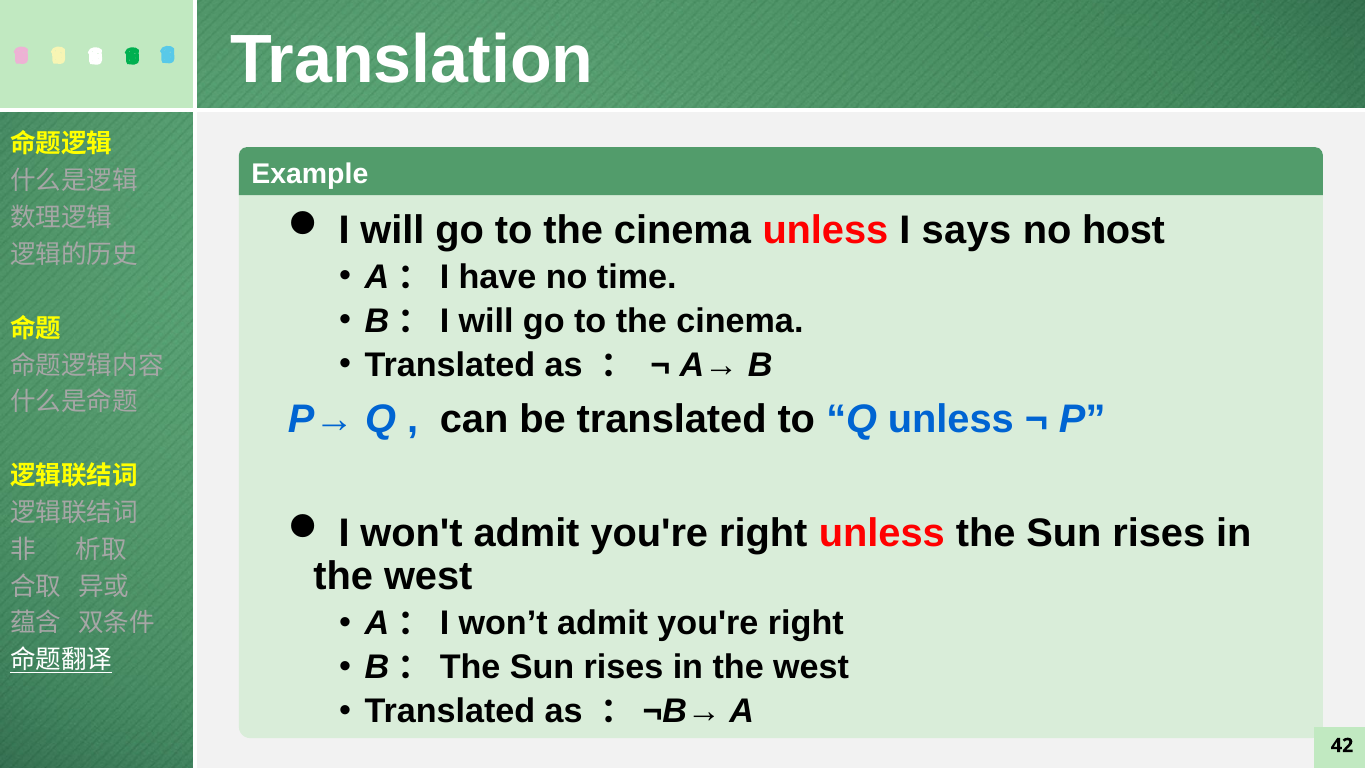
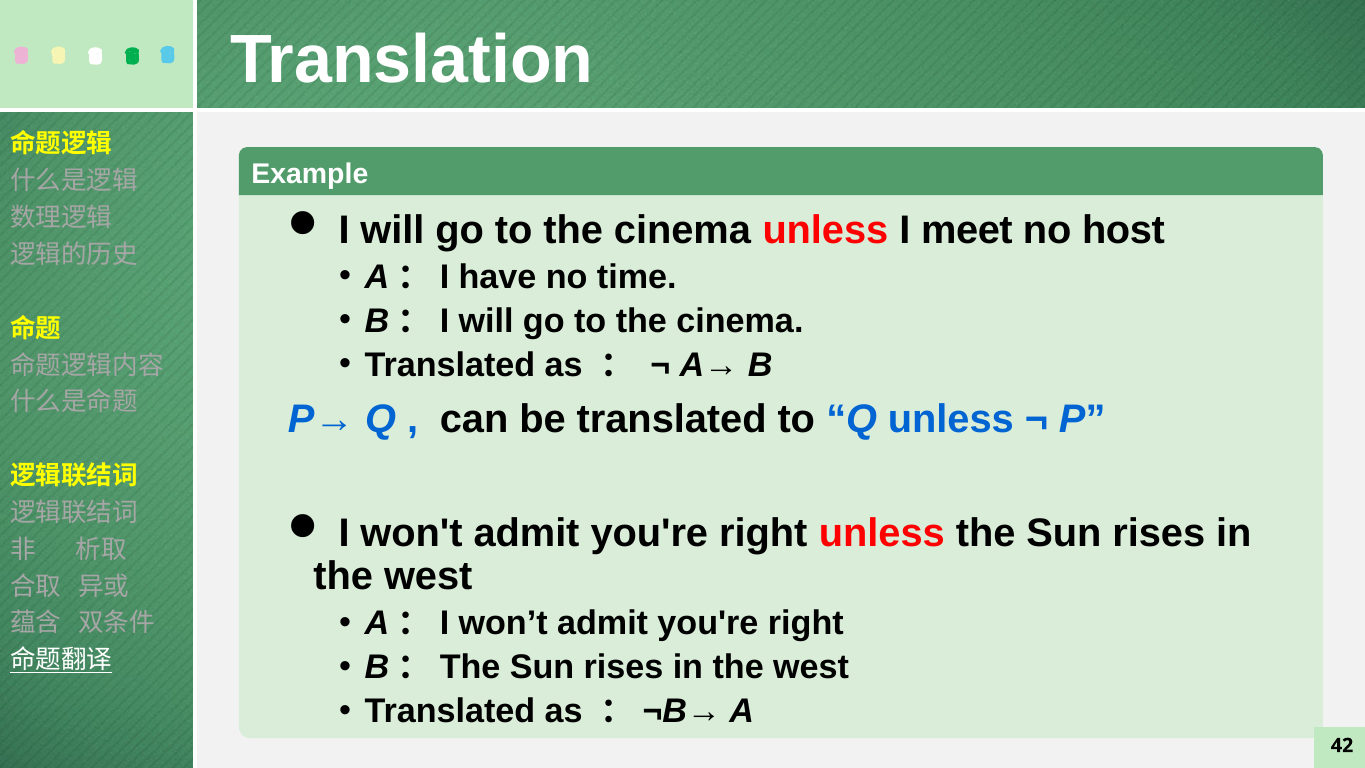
says: says -> meet
